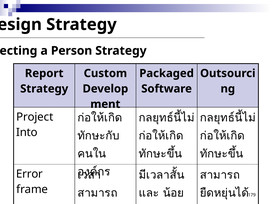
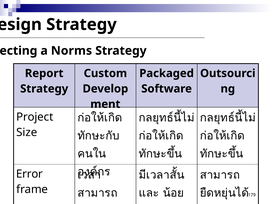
Person: Person -> Norms
Into: Into -> Size
